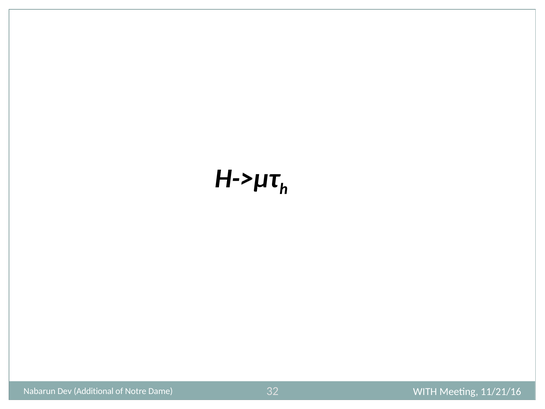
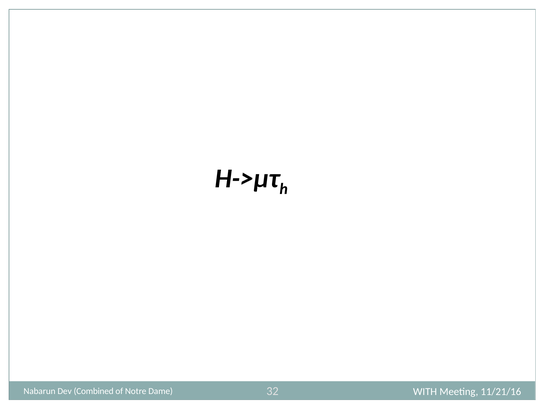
Additional: Additional -> Combined
